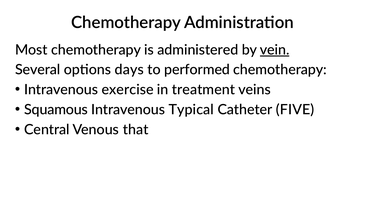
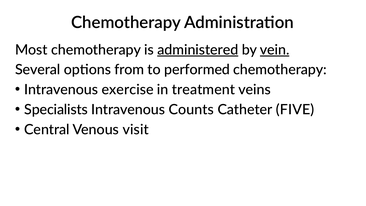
administered underline: none -> present
days: days -> from
Squamous: Squamous -> Specialists
Typical: Typical -> Counts
that: that -> visit
